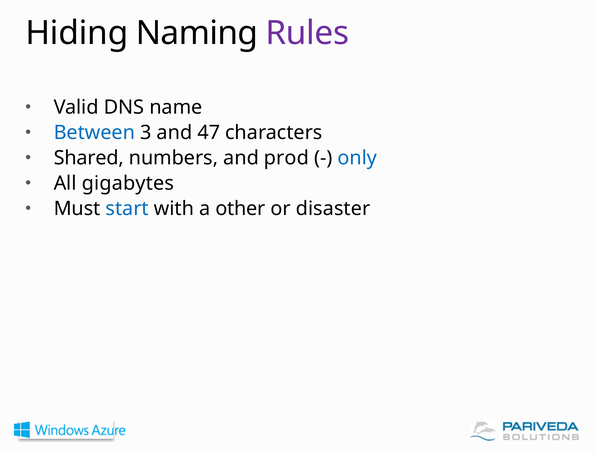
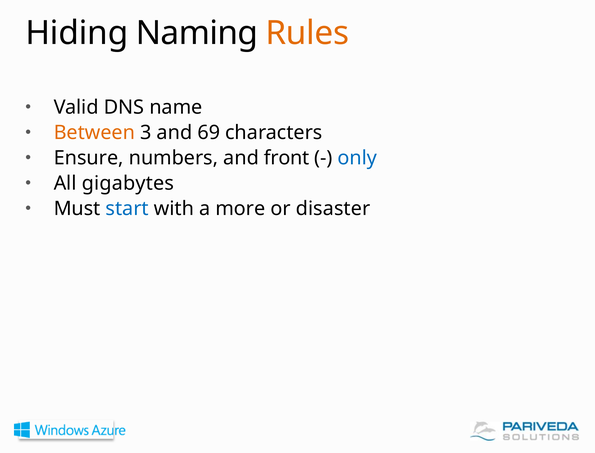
Rules colour: purple -> orange
Between colour: blue -> orange
47: 47 -> 69
Shared: Shared -> Ensure
prod: prod -> front
other: other -> more
